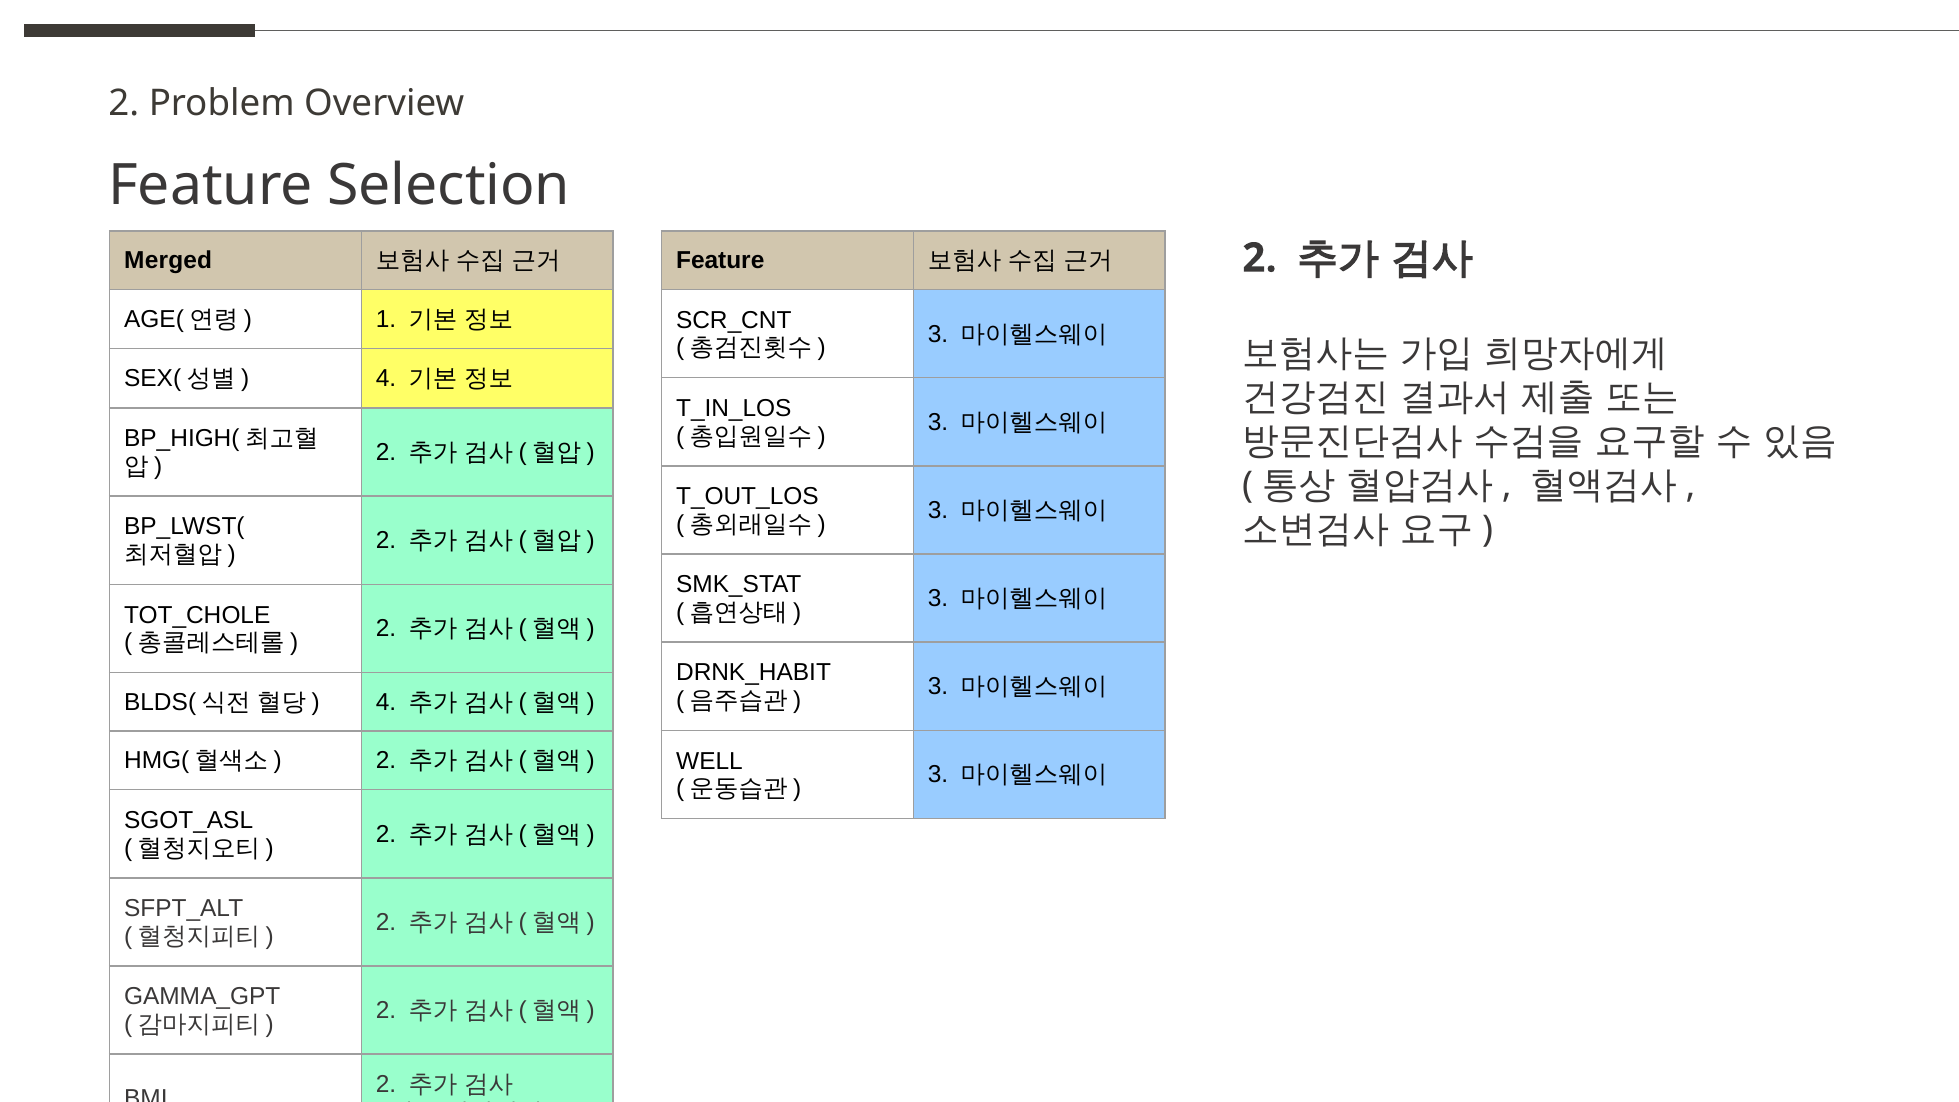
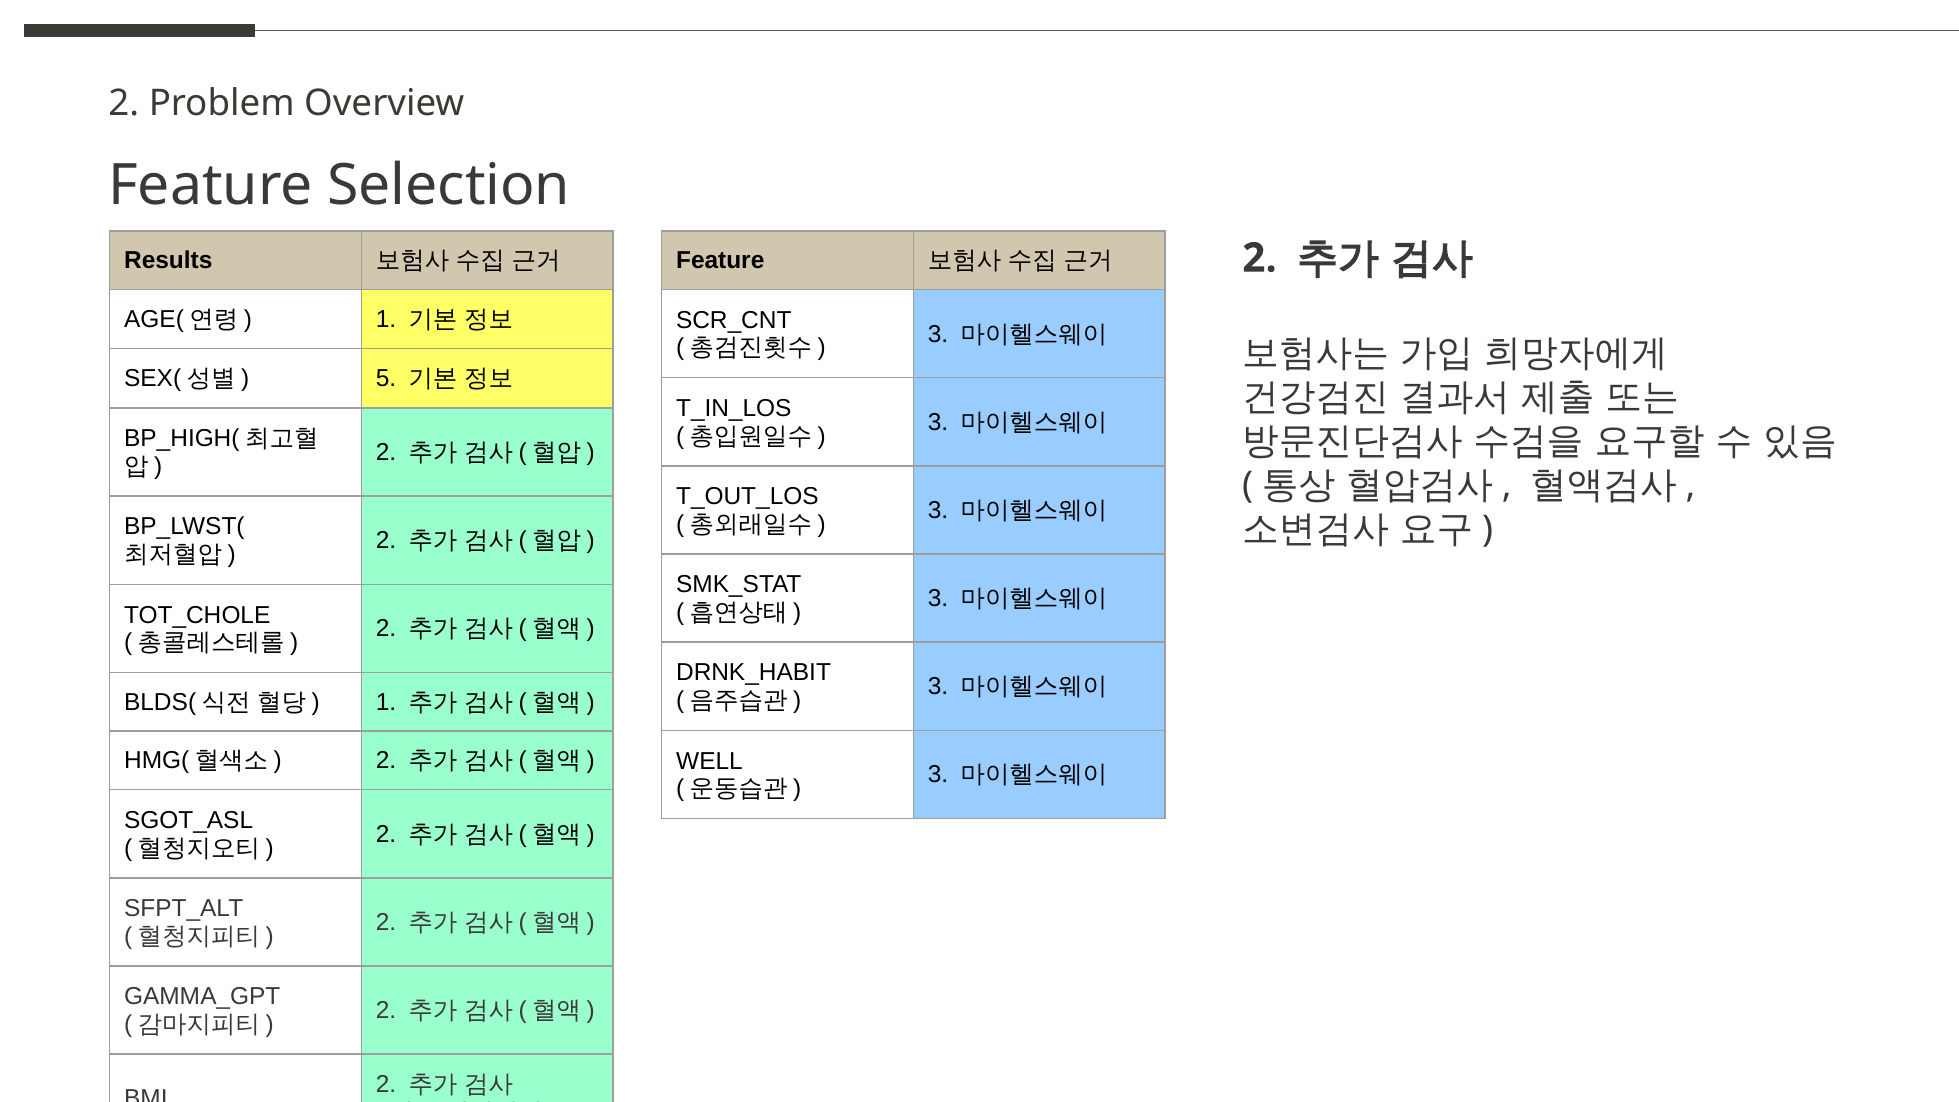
Merged: Merged -> Results
4 at (386, 379): 4 -> 5
4 at (386, 702): 4 -> 1
